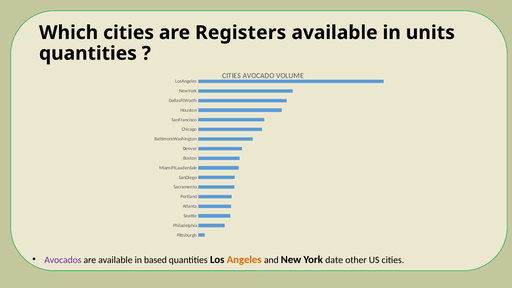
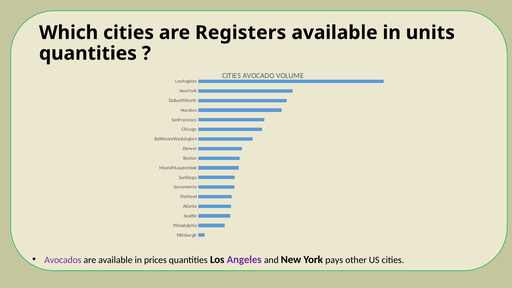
based: based -> prices
Angeles colour: orange -> purple
date: date -> pays
